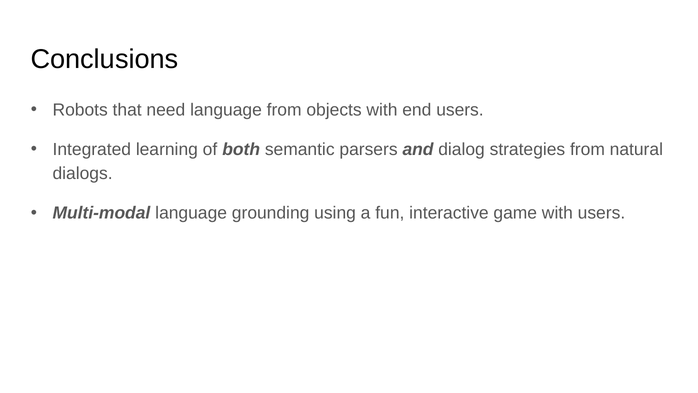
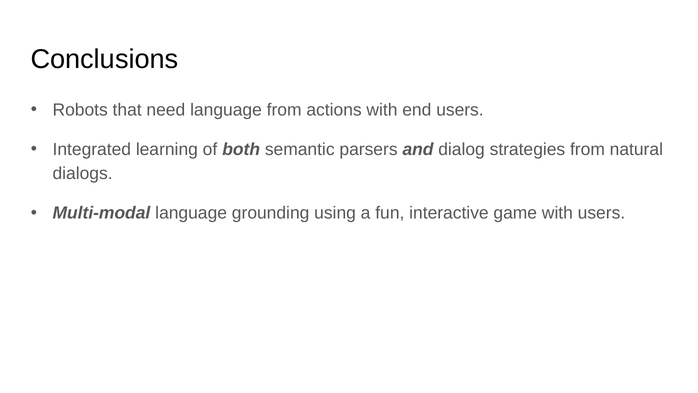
objects: objects -> actions
